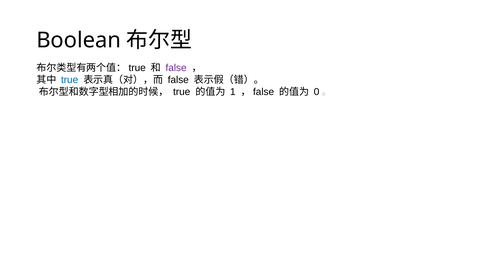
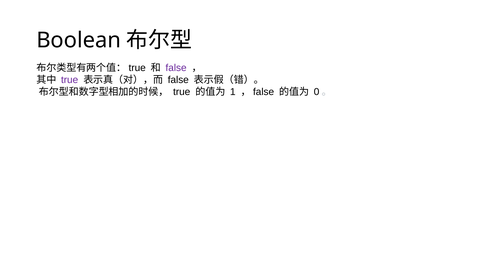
true at (70, 80) colour: blue -> purple
